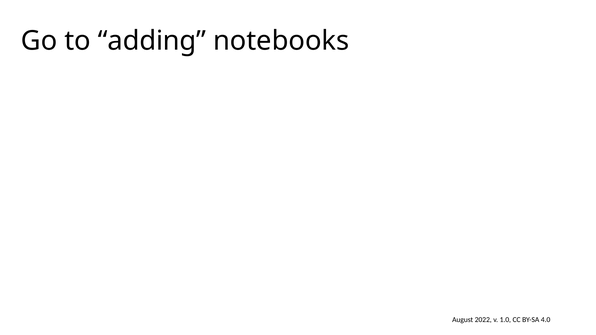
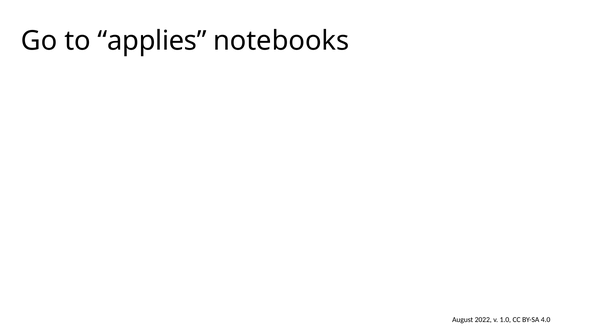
adding: adding -> applies
